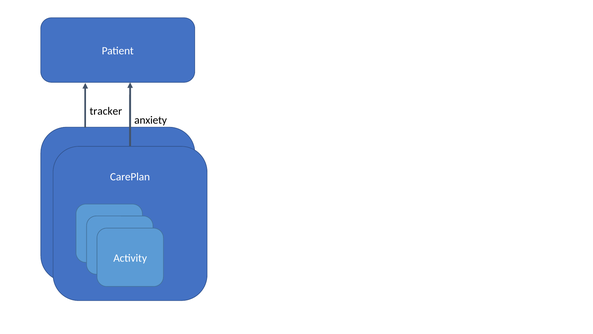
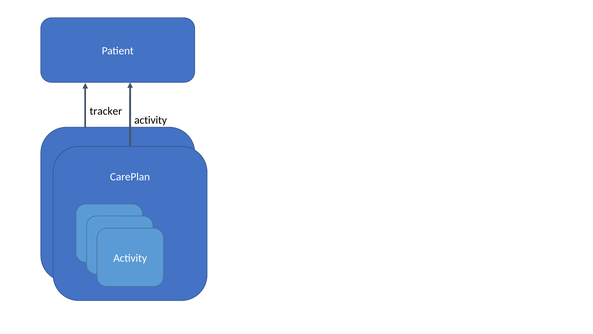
anxiety at (151, 120): anxiety -> activity
